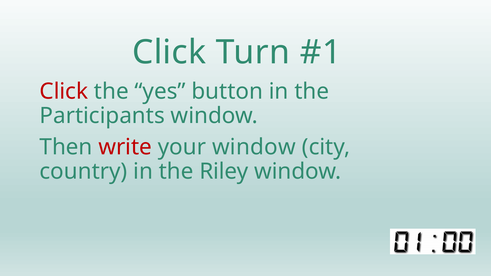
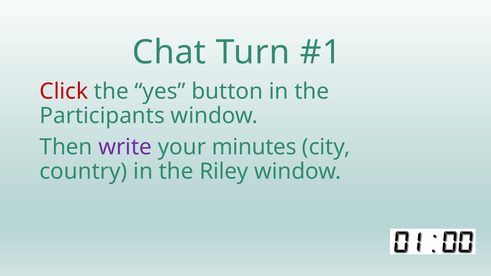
Click at (169, 52): Click -> Chat
write colour: red -> purple
your window: window -> minutes
